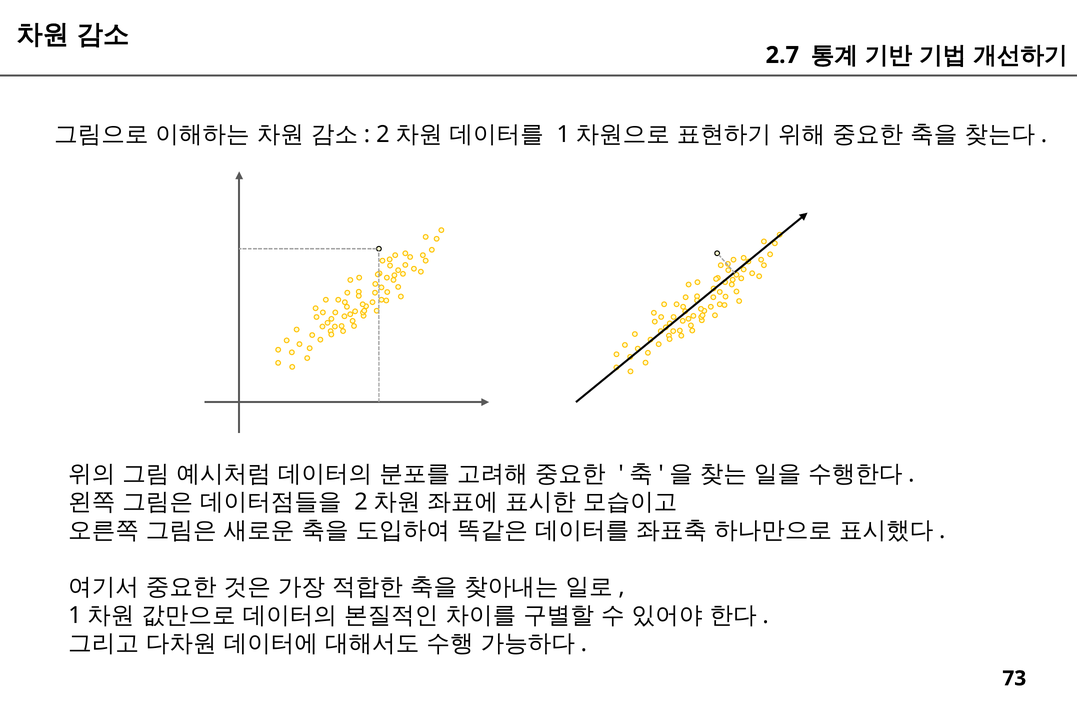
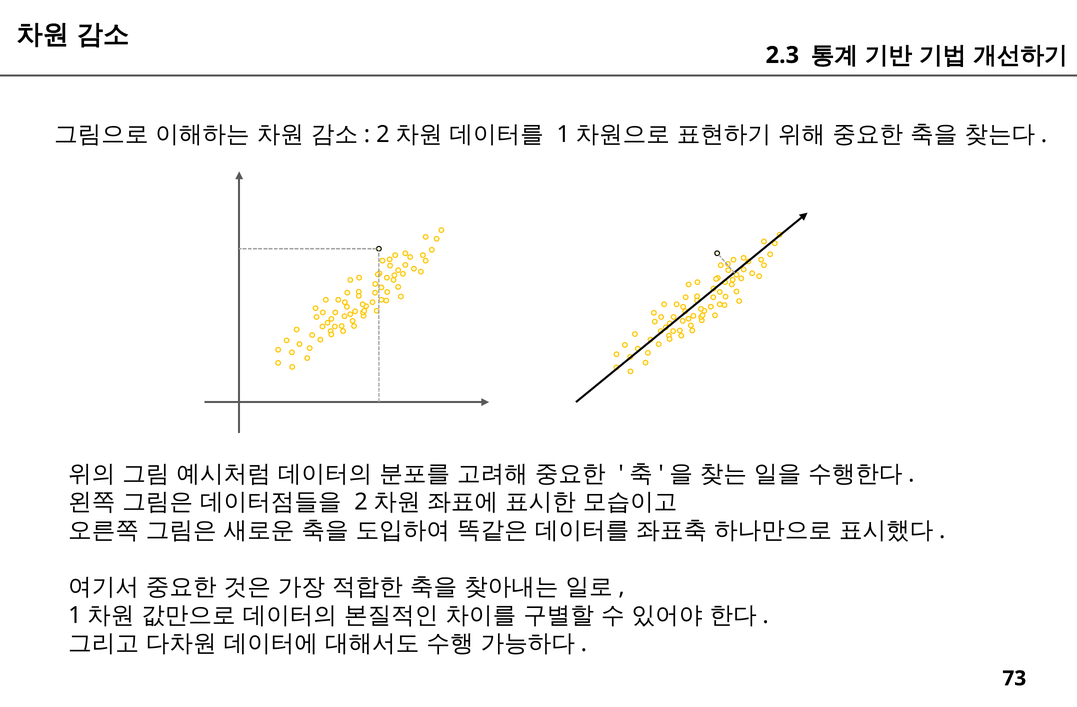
2.7: 2.7 -> 2.3
